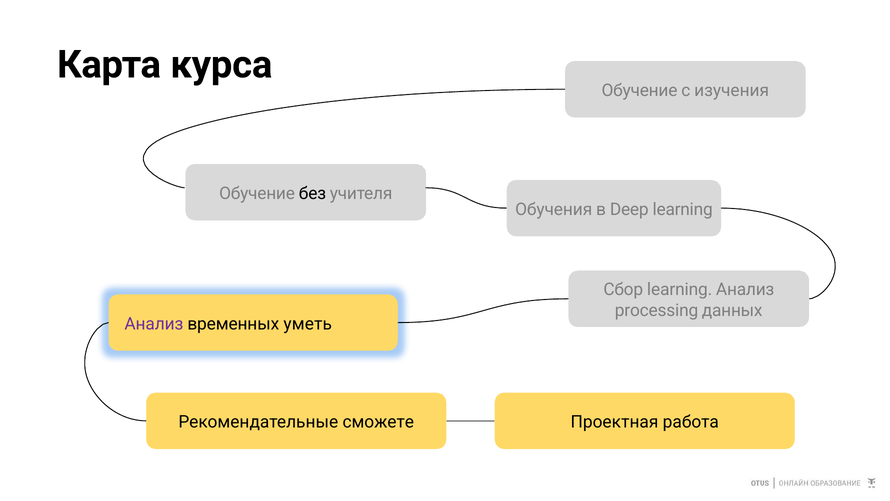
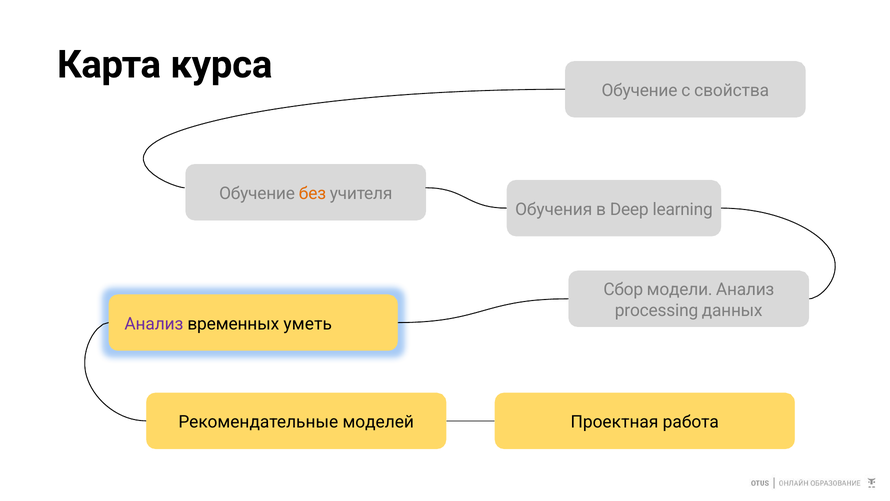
изучения: изучения -> свойства
без colour: black -> orange
Сбор learning: learning -> модели
сможете: сможете -> моделей
